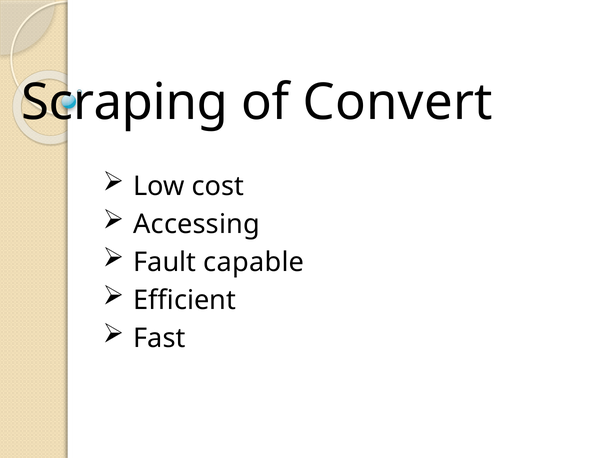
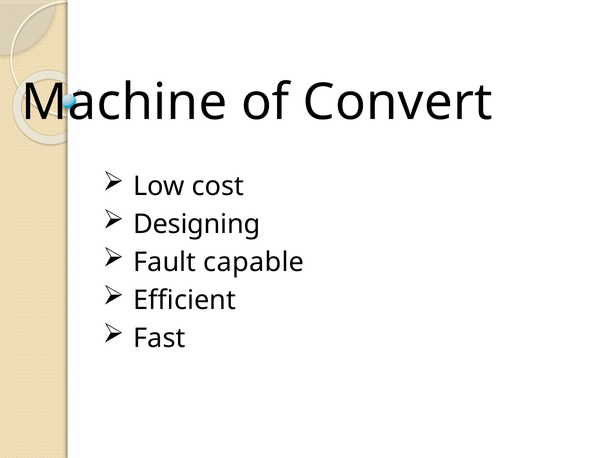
Scraping: Scraping -> Machine
Accessing: Accessing -> Designing
